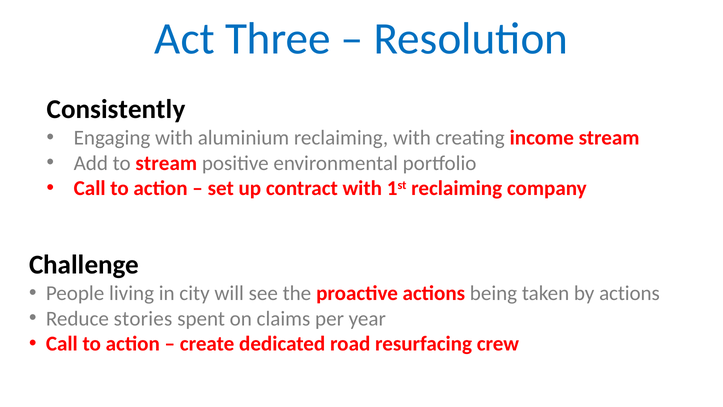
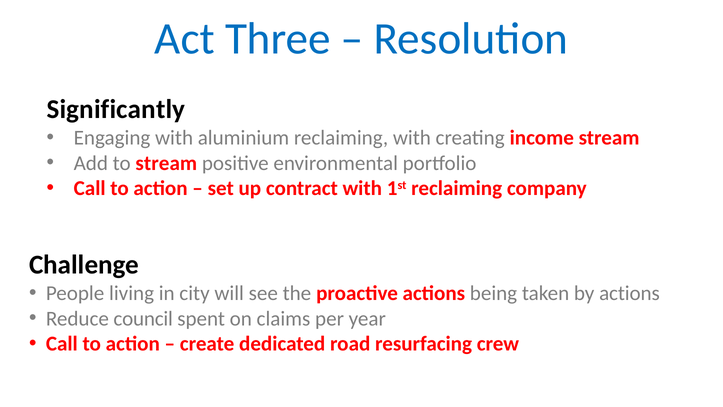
Consistently: Consistently -> Significantly
stories: stories -> council
